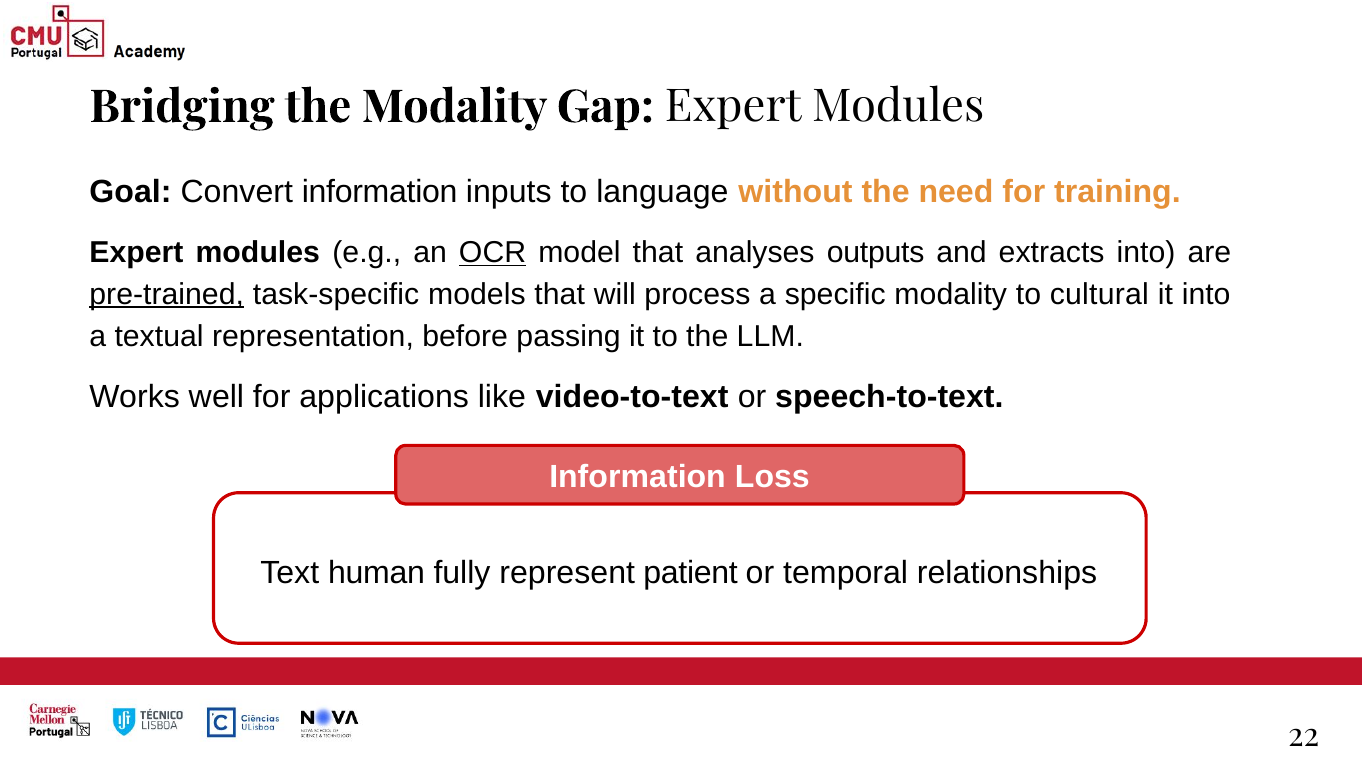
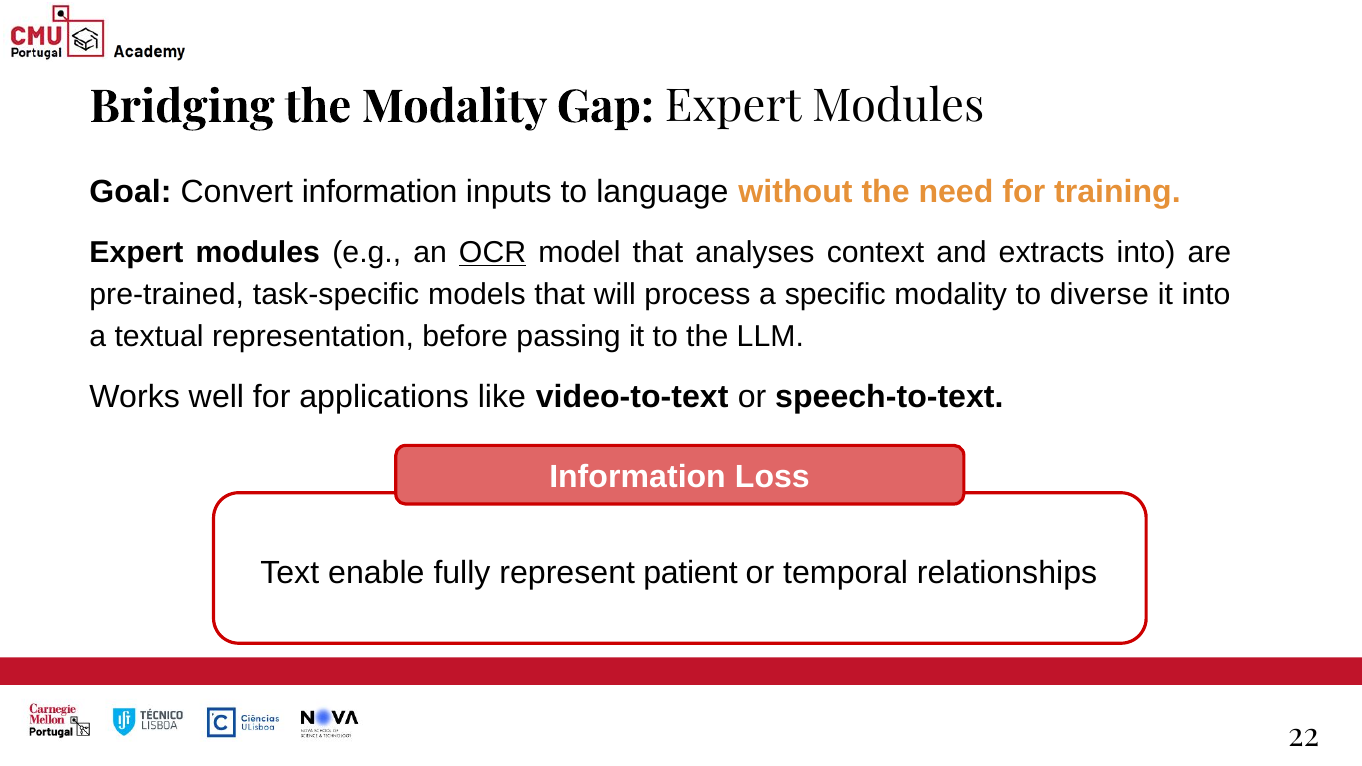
outputs: outputs -> context
pre-trained underline: present -> none
cultural: cultural -> diverse
human: human -> enable
